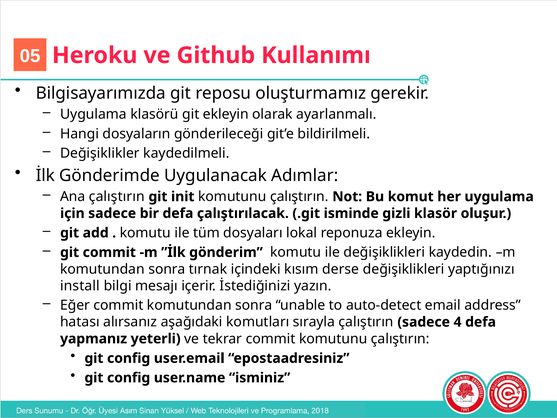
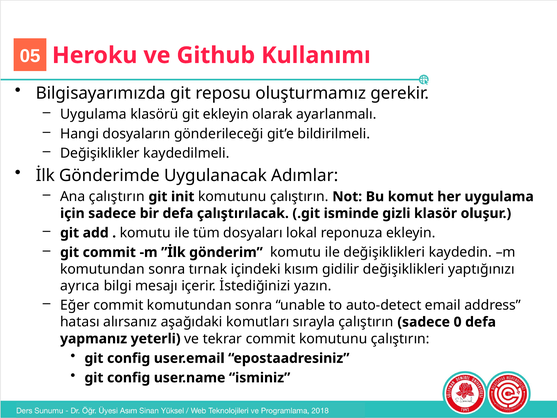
derse: derse -> gidilir
install: install -> ayrıca
4: 4 -> 0
